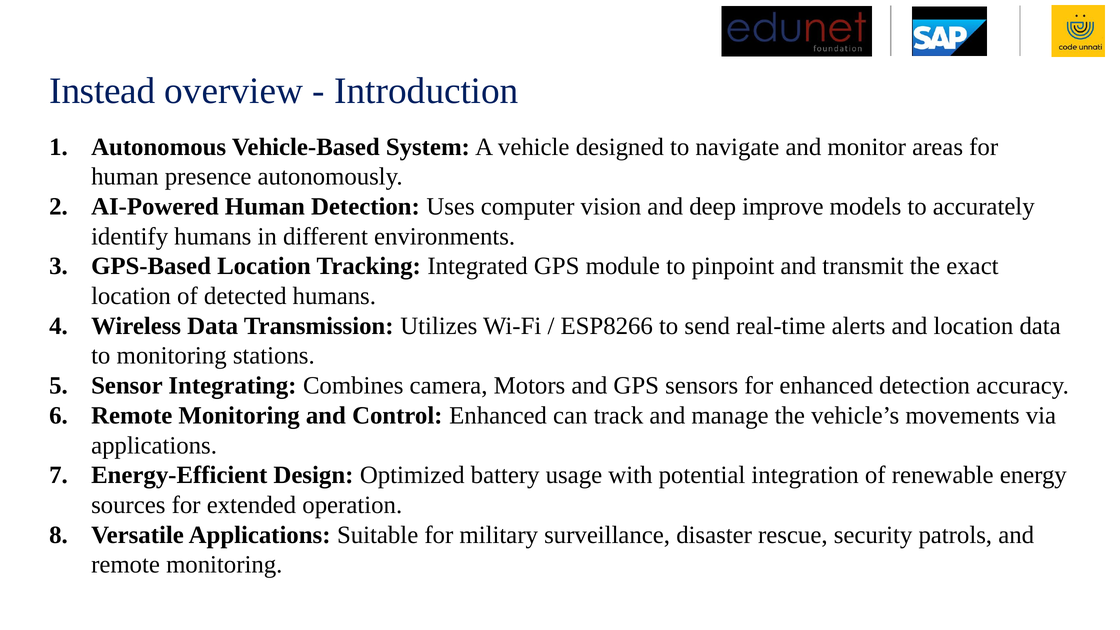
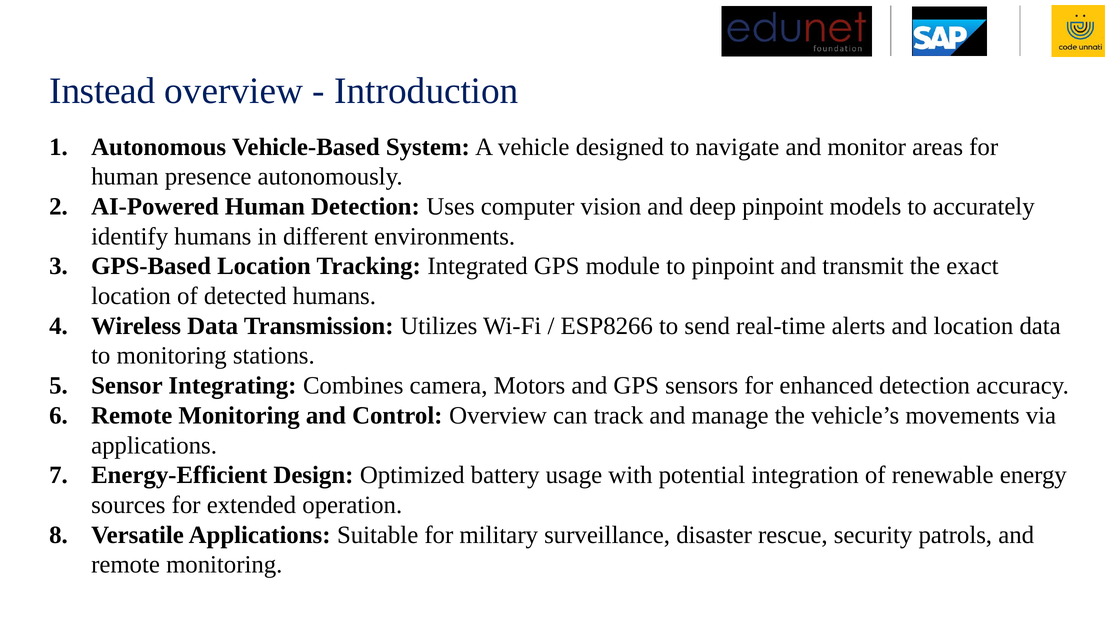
deep improve: improve -> pinpoint
Control Enhanced: Enhanced -> Overview
